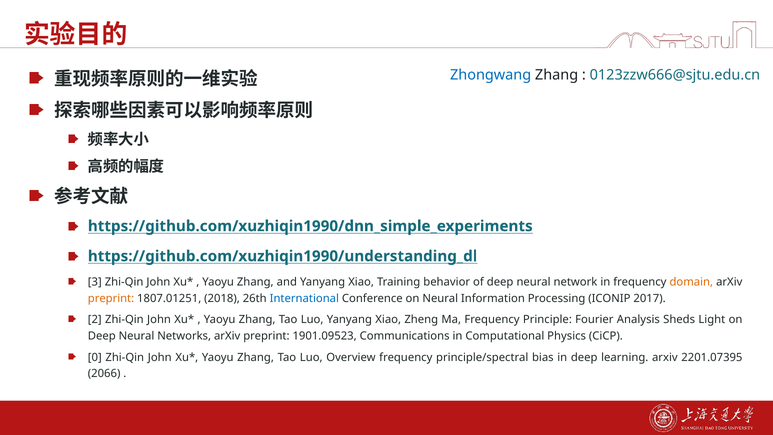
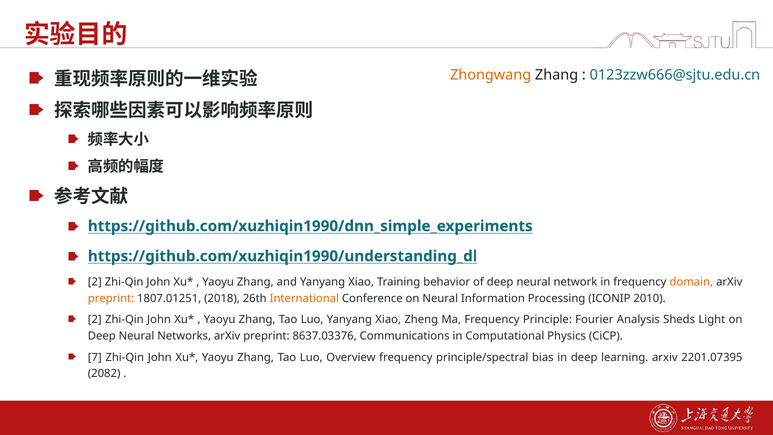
Zhongwang colour: blue -> orange
3 at (95, 282): 3 -> 2
International colour: blue -> orange
2017: 2017 -> 2010
1901.09523: 1901.09523 -> 8637.03376
0: 0 -> 7
2066: 2066 -> 2082
